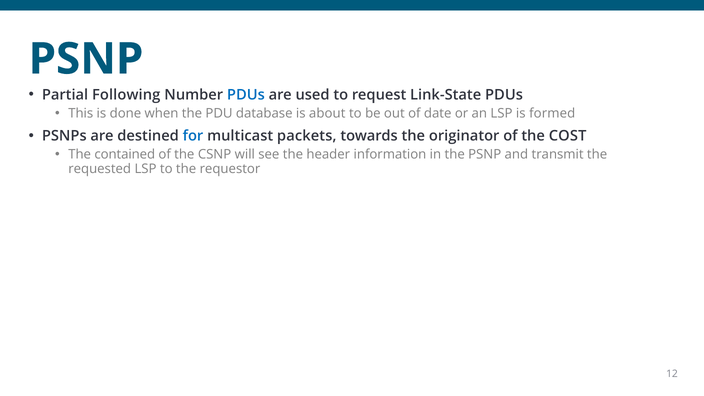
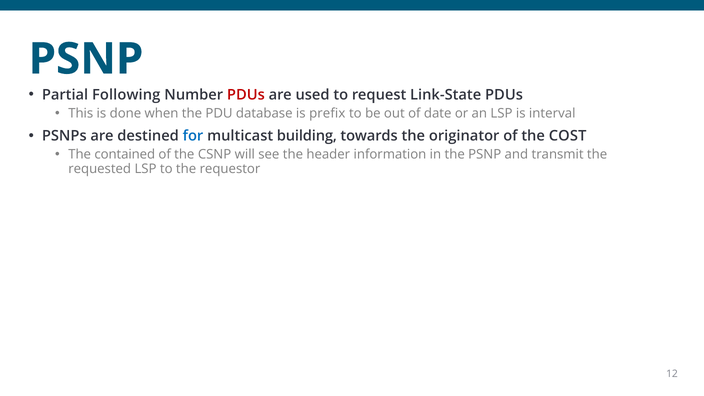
PDUs at (246, 95) colour: blue -> red
about: about -> prefix
formed: formed -> interval
packets: packets -> building
